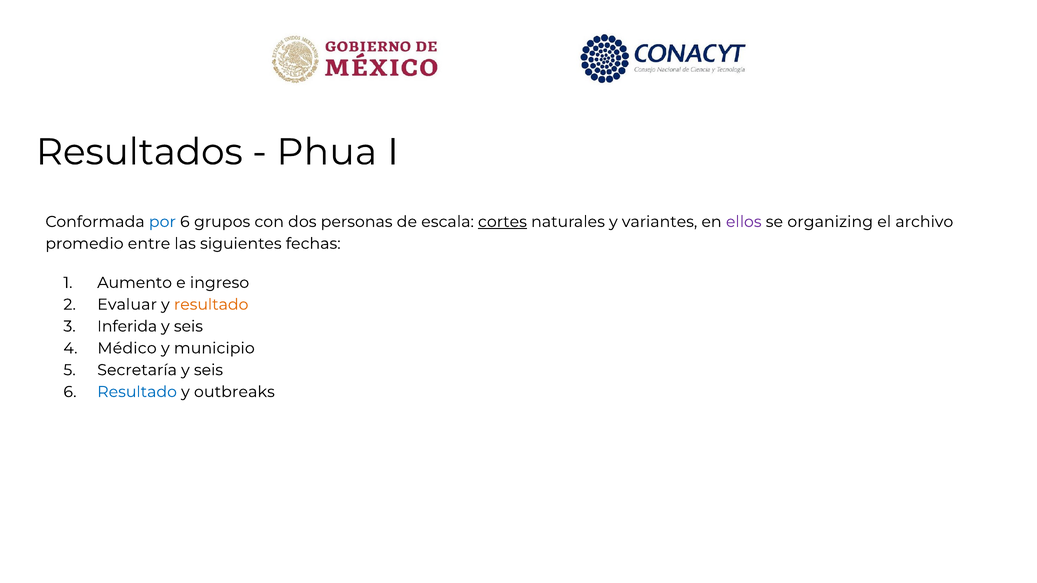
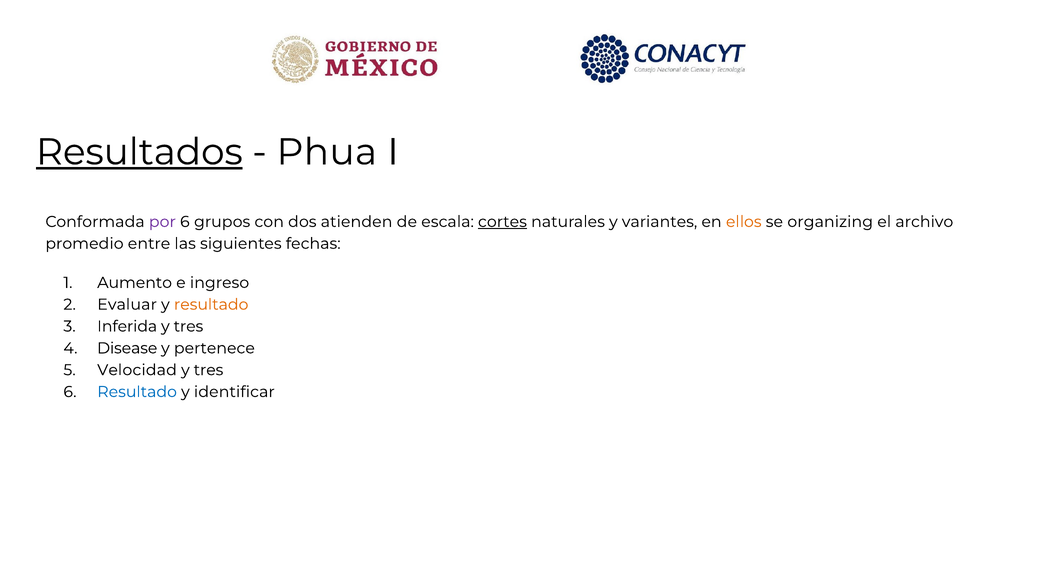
Resultados underline: none -> present
por colour: blue -> purple
personas: personas -> atienden
ellos colour: purple -> orange
seis at (188, 327): seis -> tres
Médico: Médico -> Disease
municipio: municipio -> pertenece
Secretaría: Secretaría -> Velocidad
seis at (208, 370): seis -> tres
outbreaks: outbreaks -> identificar
